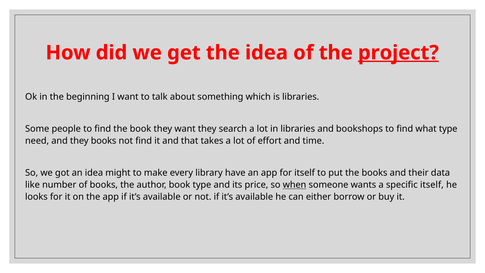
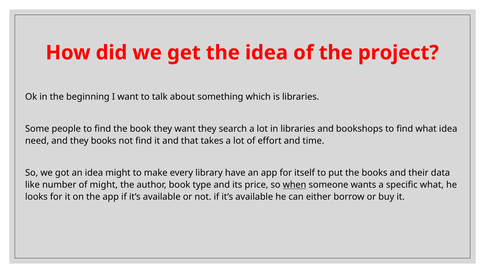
project underline: present -> none
what type: type -> idea
of books: books -> might
specific itself: itself -> what
